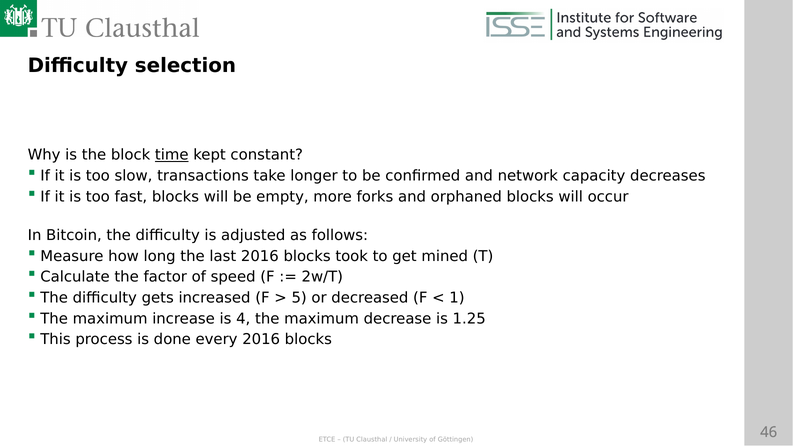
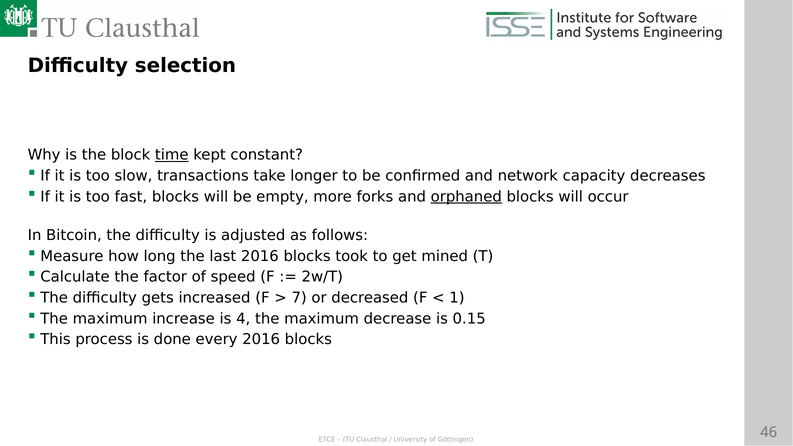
orphaned underline: none -> present
5: 5 -> 7
1.25: 1.25 -> 0.15
